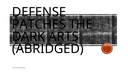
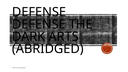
PATCHES at (39, 24): PATCHES -> DEFENSE
